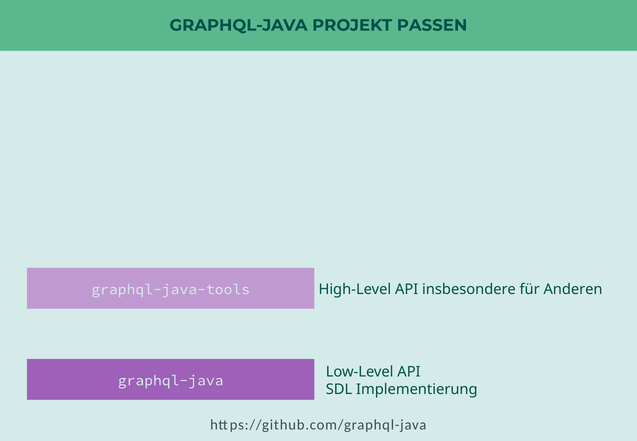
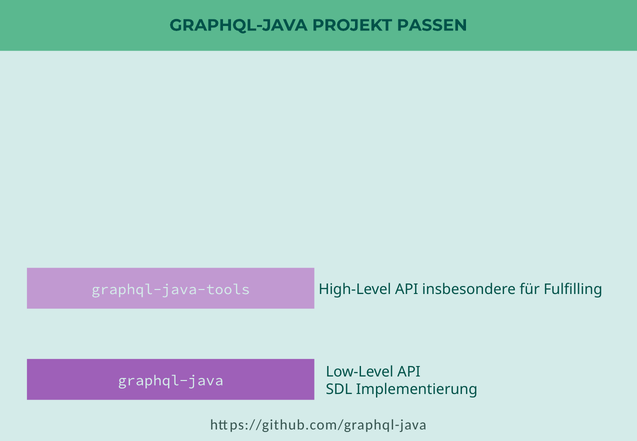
Anderen: Anderen -> Fulfilling
